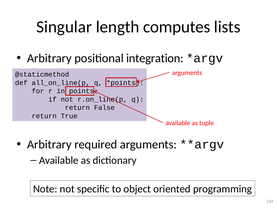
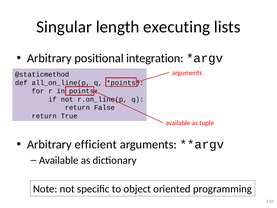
computes: computes -> executing
required: required -> efficient
